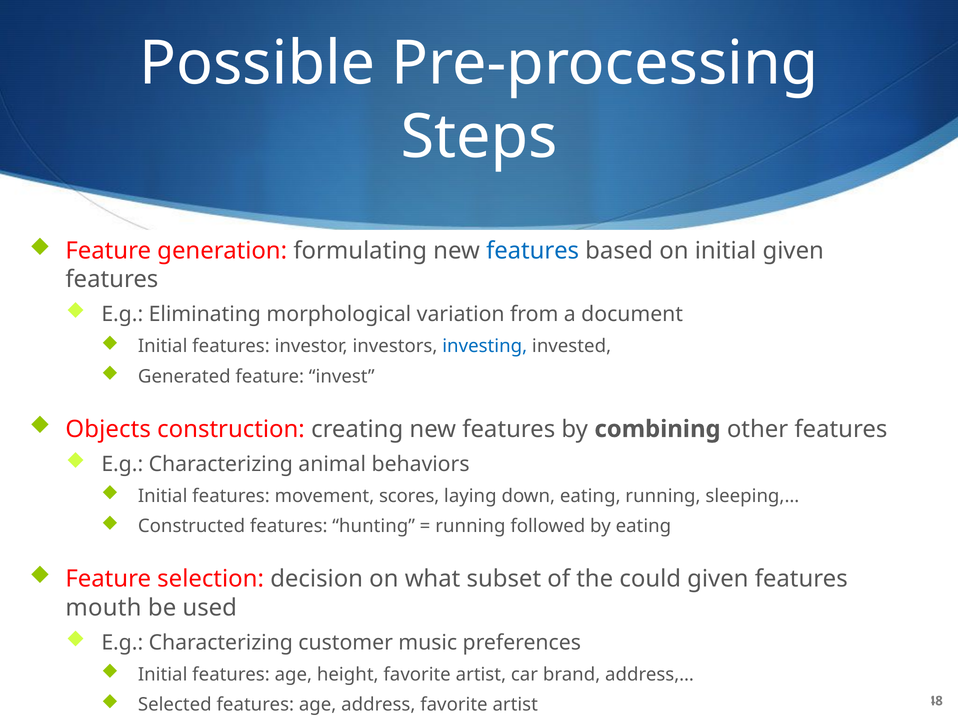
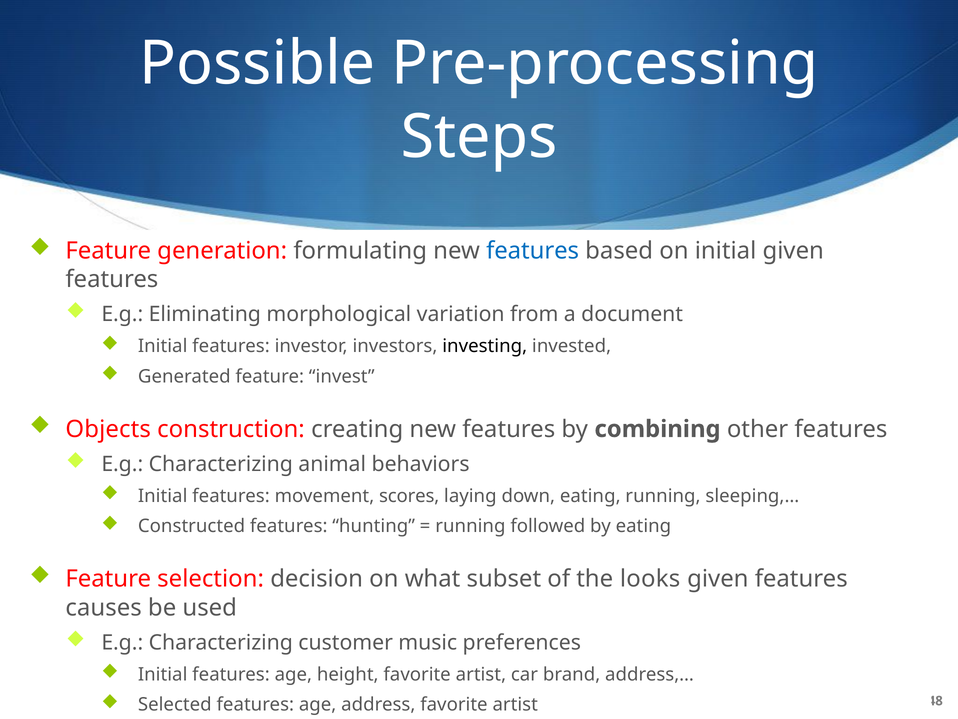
investing colour: blue -> black
could: could -> looks
mouth: mouth -> causes
